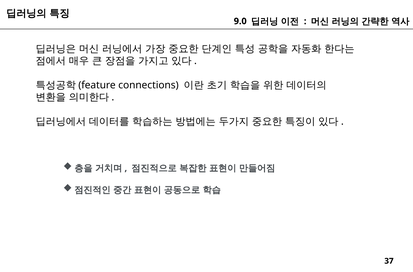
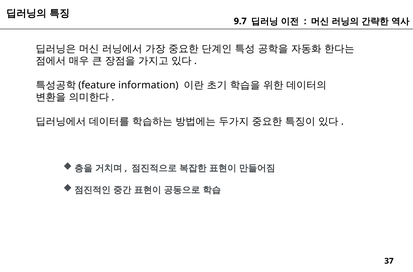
9.0: 9.0 -> 9.7
connections: connections -> information
